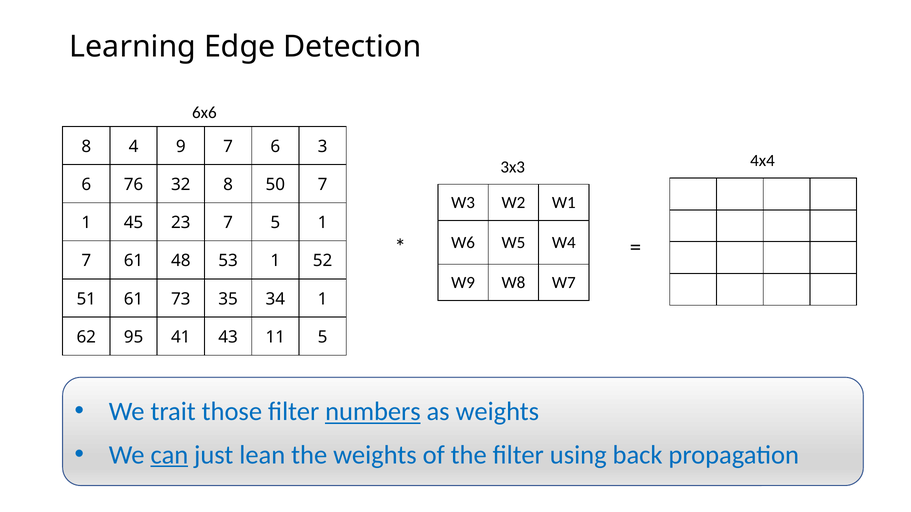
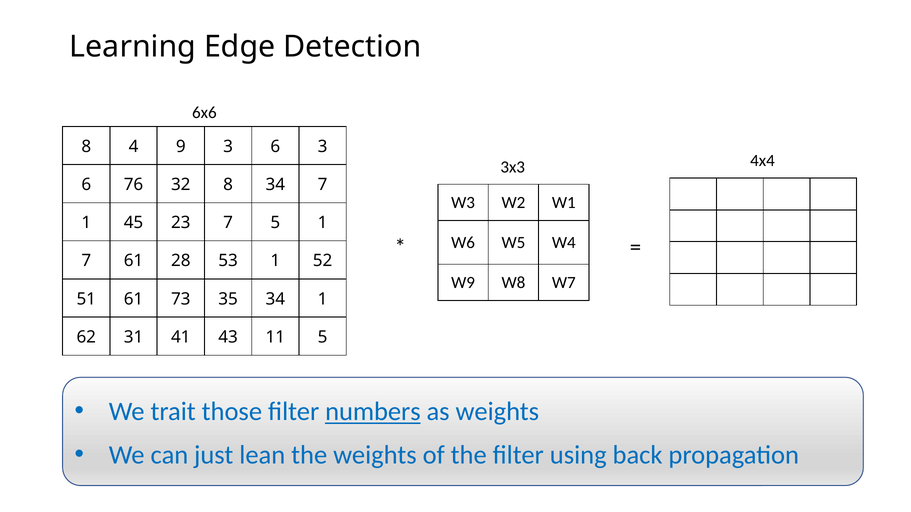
9 7: 7 -> 3
8 50: 50 -> 34
48: 48 -> 28
95: 95 -> 31
can underline: present -> none
